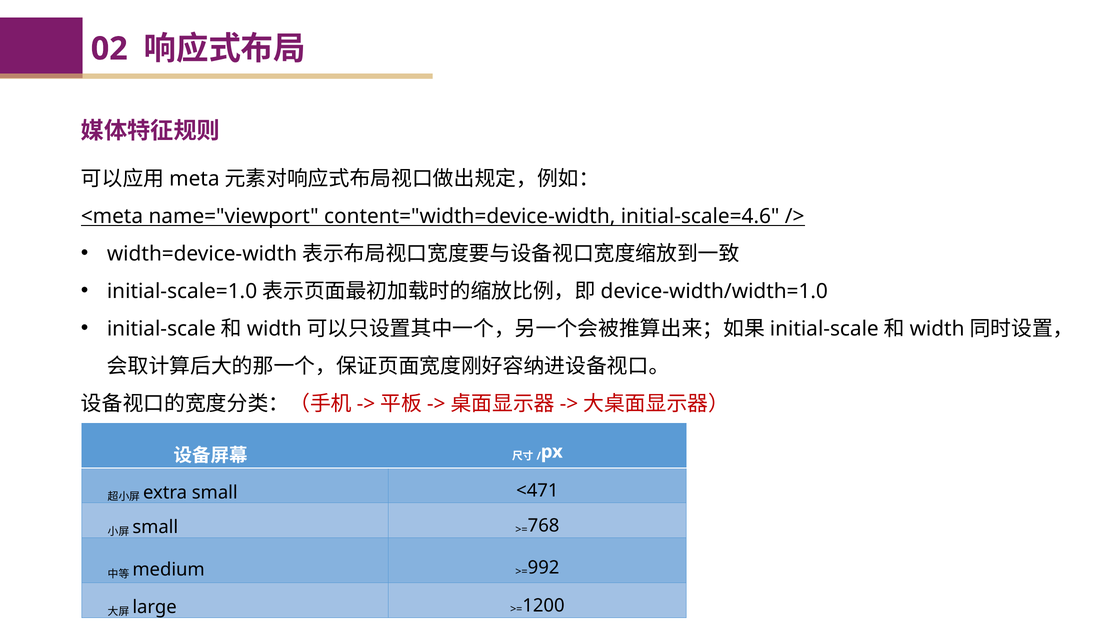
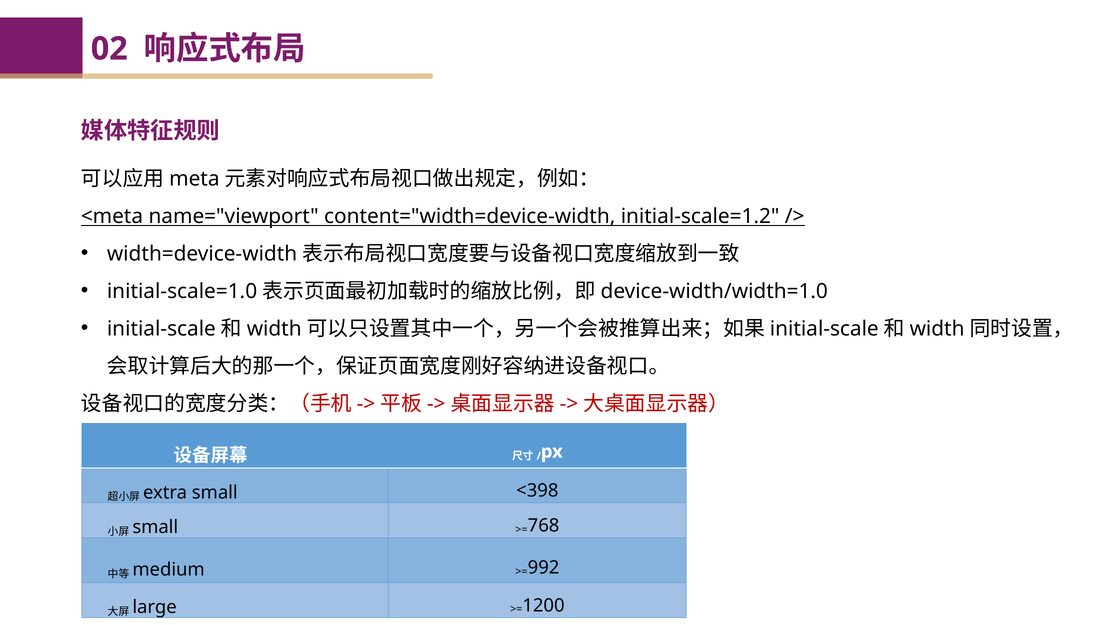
initial-scale=4.6: initial-scale=4.6 -> initial-scale=1.2
<471: <471 -> <398
